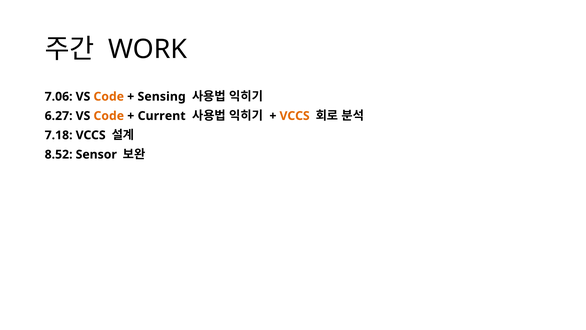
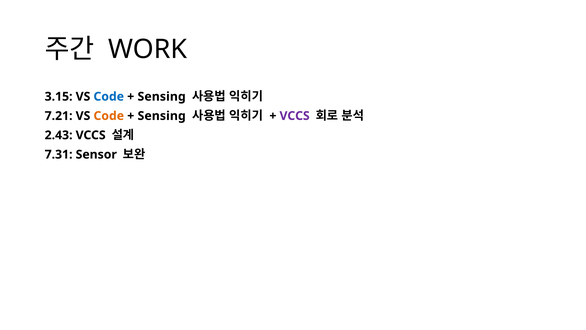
7.06: 7.06 -> 3.15
Code at (109, 96) colour: orange -> blue
6.27: 6.27 -> 7.21
Current at (162, 116): Current -> Sensing
VCCS at (295, 116) colour: orange -> purple
7.18: 7.18 -> 2.43
8.52: 8.52 -> 7.31
